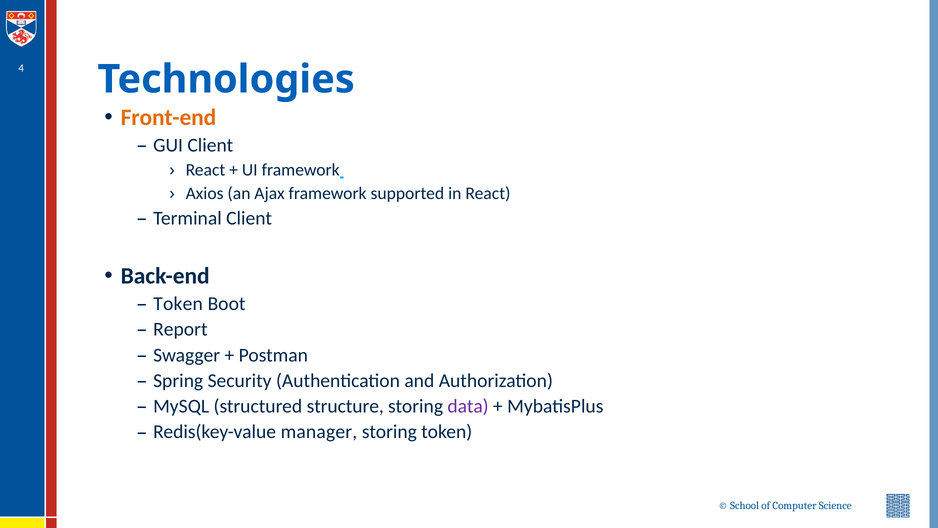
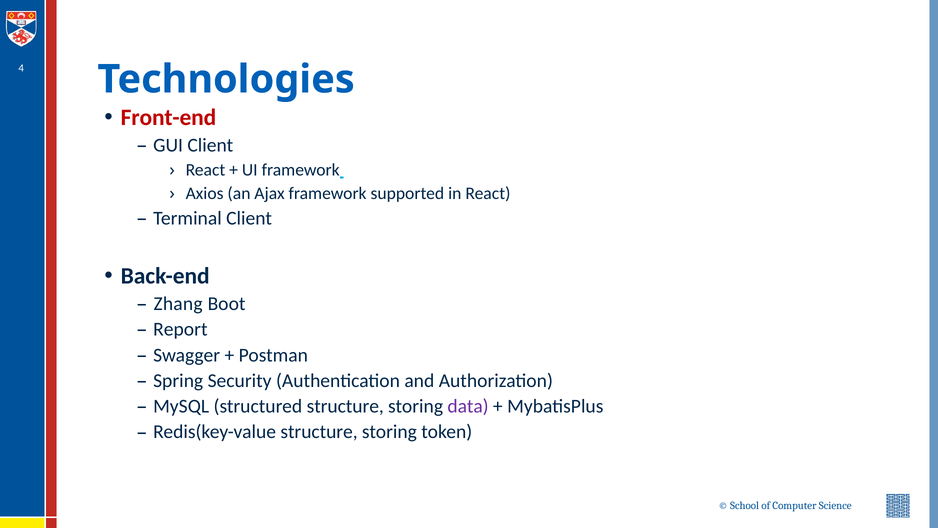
Front-end colour: orange -> red
Token at (178, 304): Token -> Zhang
Redis(key-value manager: manager -> structure
